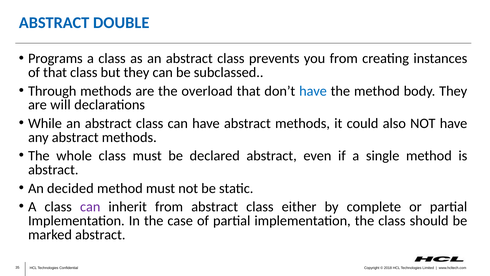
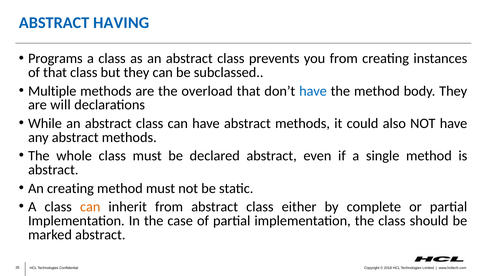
DOUBLE: DOUBLE -> HAVING
Through: Through -> Multiple
An decided: decided -> creating
can at (90, 207) colour: purple -> orange
